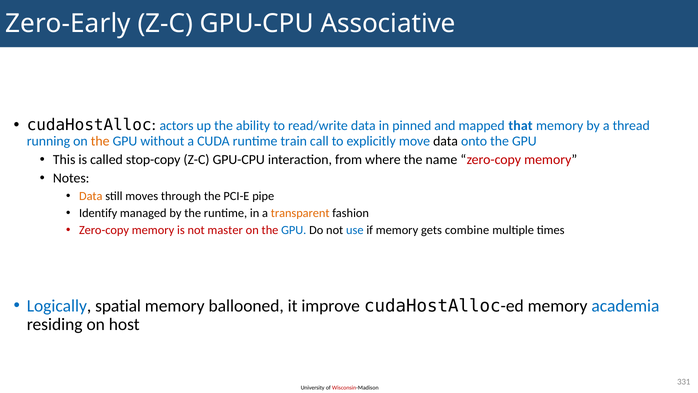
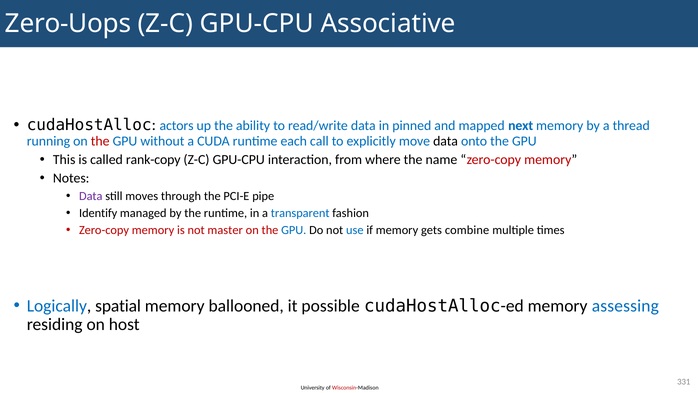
Zero-Early: Zero-Early -> Zero-Uops
that: that -> next
the at (100, 141) colour: orange -> red
train: train -> each
stop-copy: stop-copy -> rank-copy
Data at (91, 196) colour: orange -> purple
transparent colour: orange -> blue
improve: improve -> possible
academia: academia -> assessing
